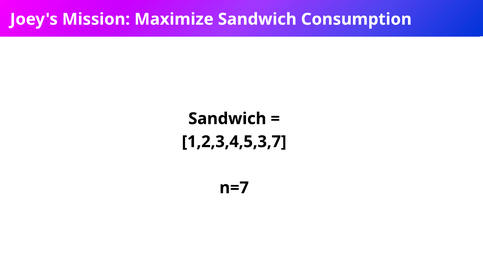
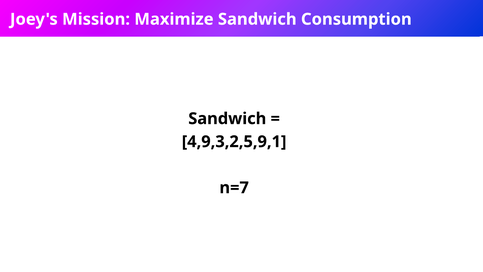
1,2,3,4,5,3,7: 1,2,3,4,5,3,7 -> 4,9,3,2,5,9,1
